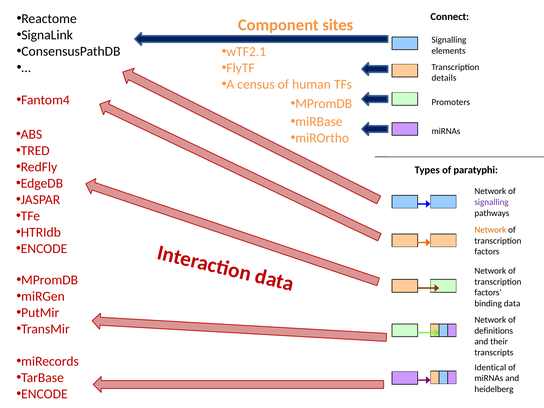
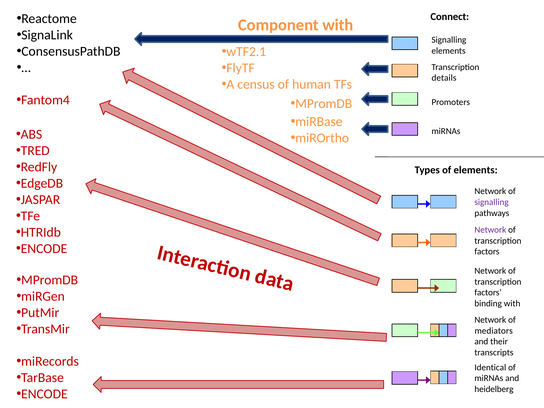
Component sites: sites -> with
of paratyphi: paratyphi -> elements
Network at (490, 230) colour: orange -> purple
binding data: data -> with
definitions: definitions -> mediators
